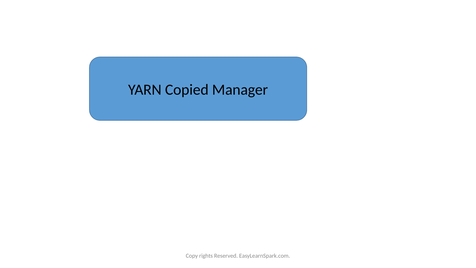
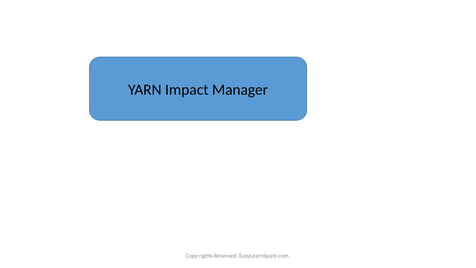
Copied: Copied -> Impact
